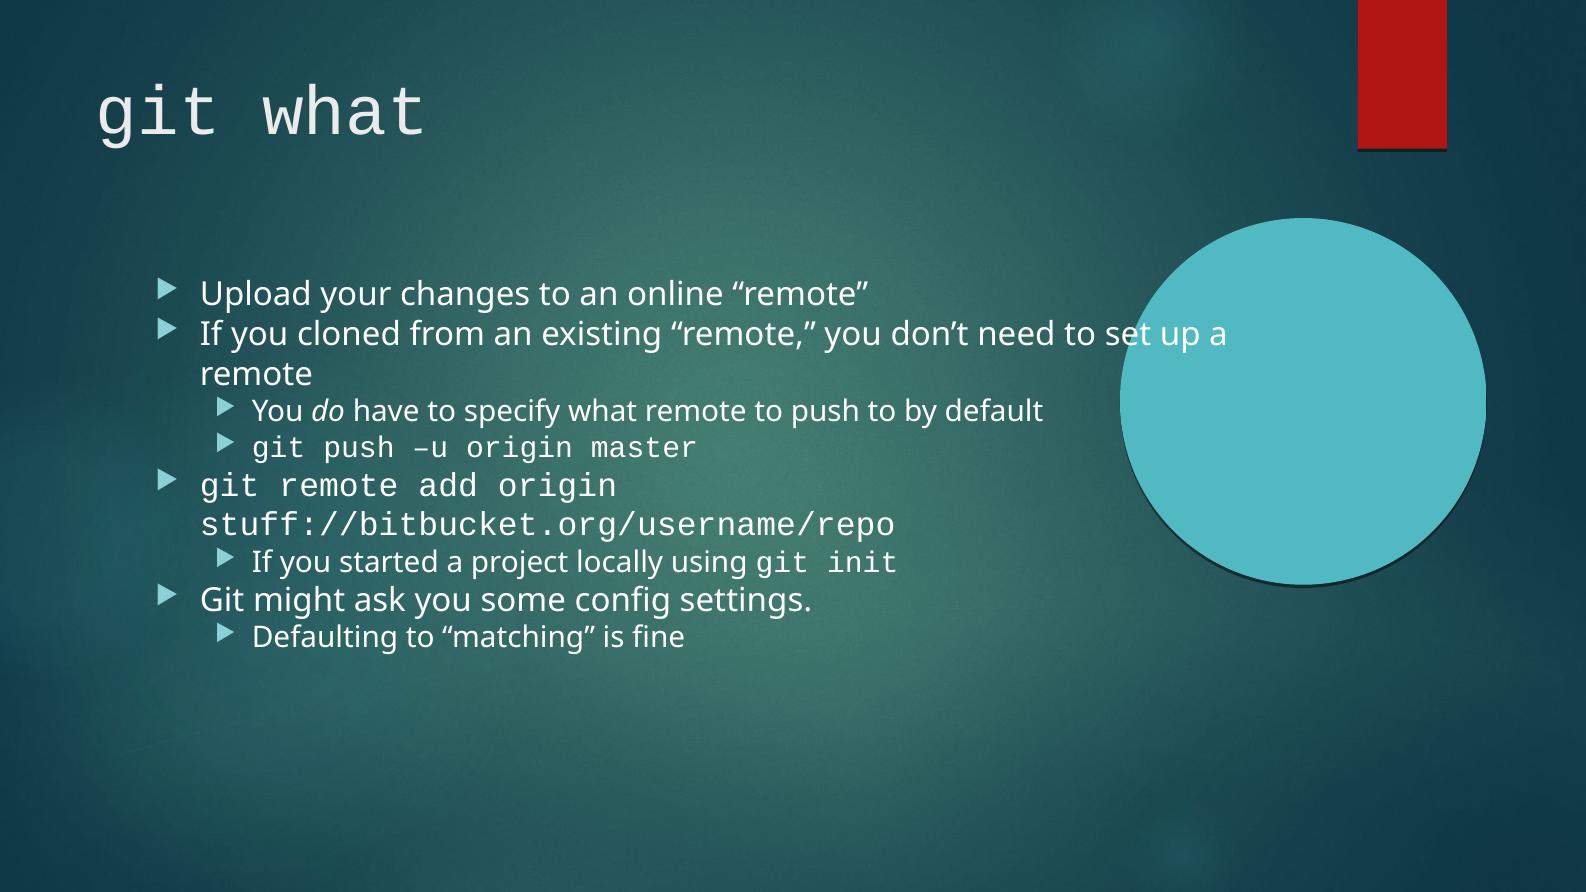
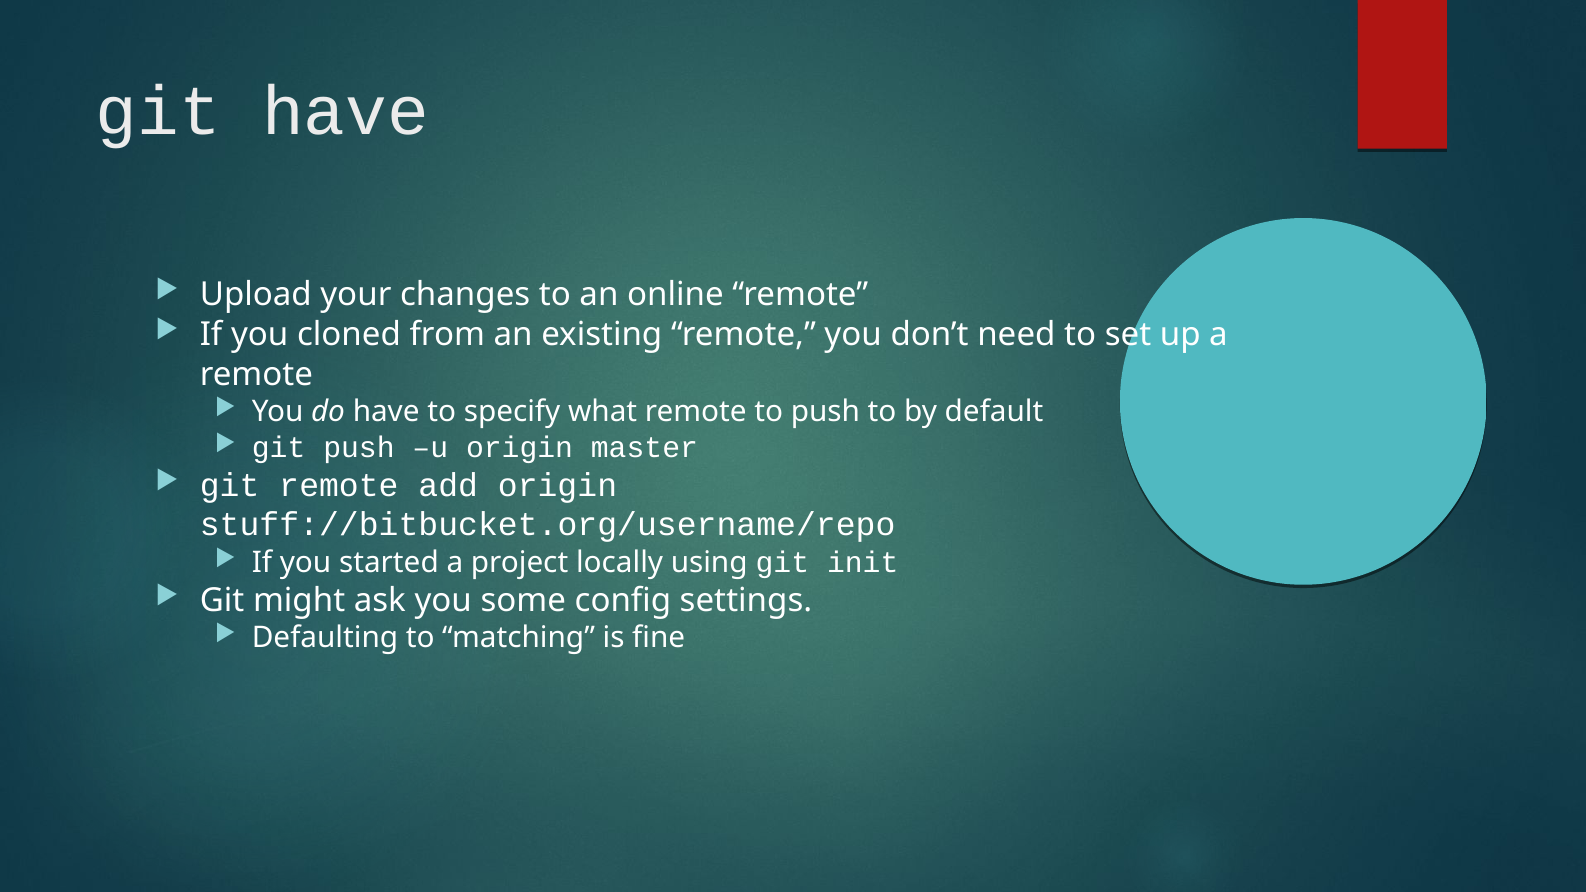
git what: what -> have
